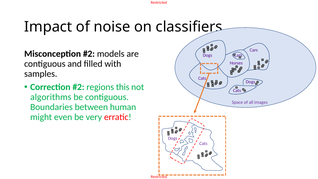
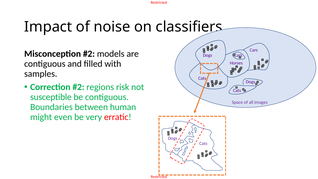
this: this -> risk
algorithms: algorithms -> susceptible
